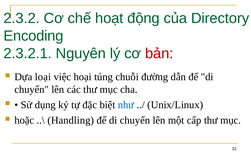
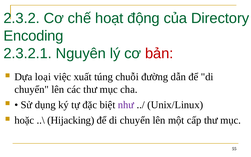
hoại: hoại -> xuất
như colour: blue -> purple
Handling: Handling -> Hijacking
